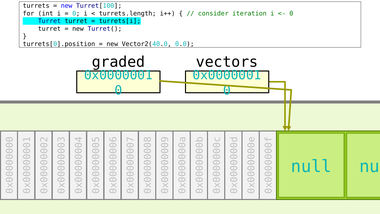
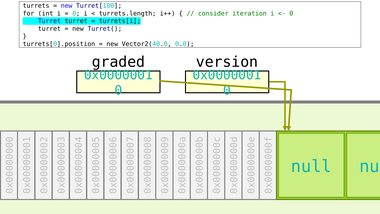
vectors: vectors -> version
